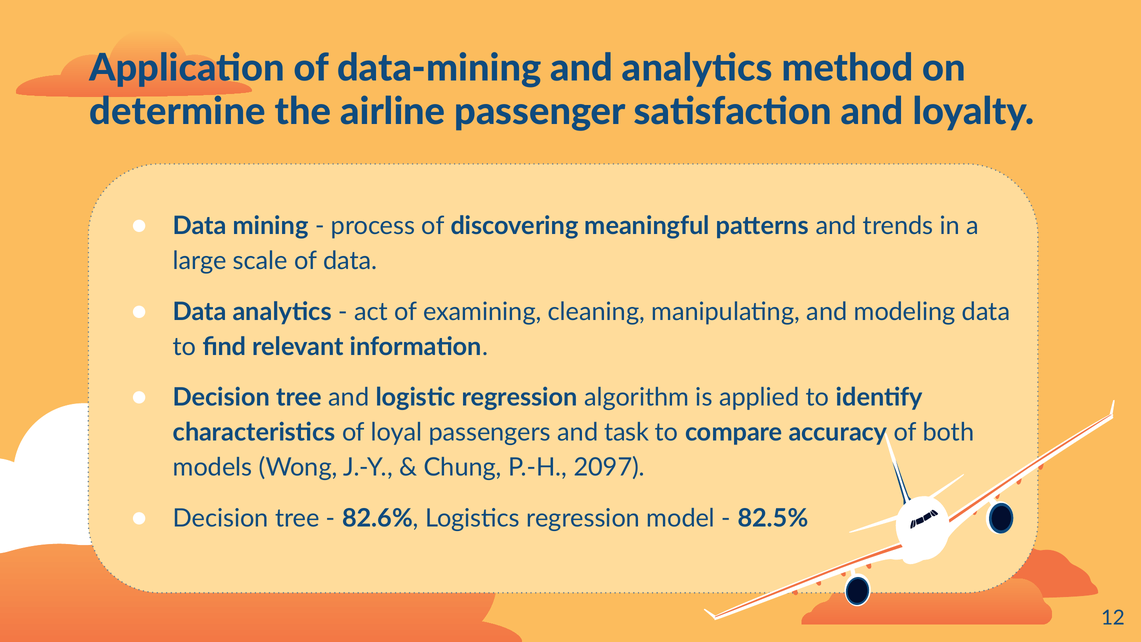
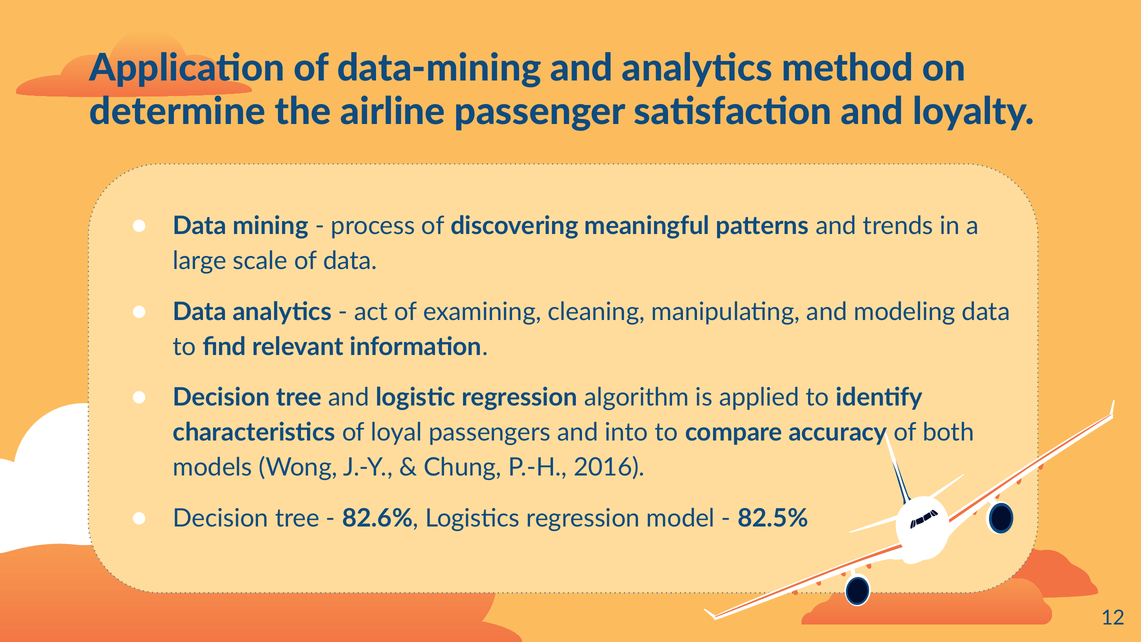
task: task -> into
2097: 2097 -> 2016
